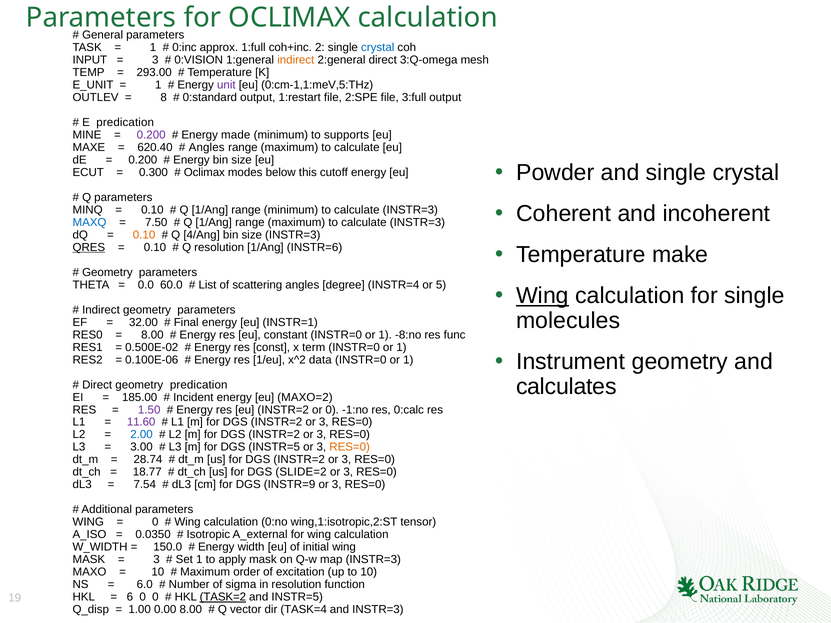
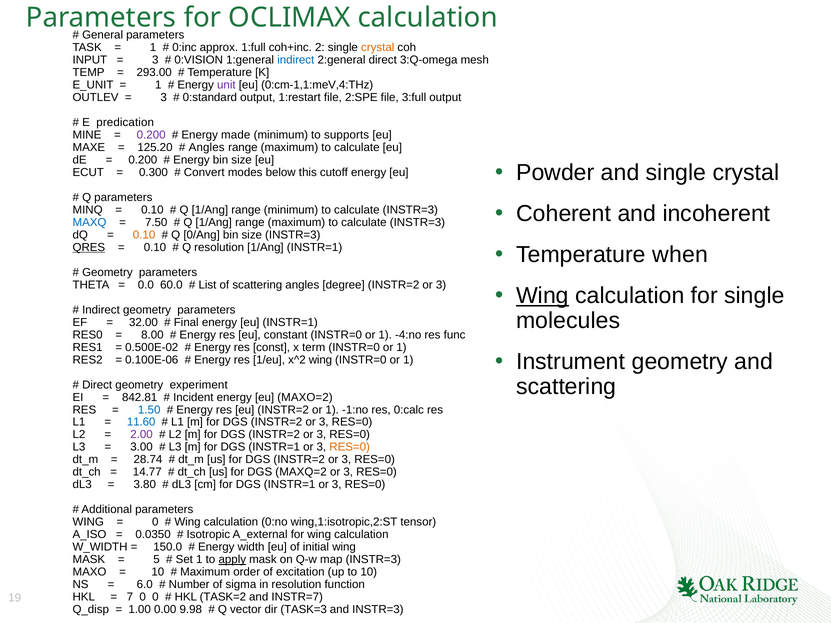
crystal at (378, 48) colour: blue -> orange
indirect at (296, 60) colour: orange -> blue
0:cm-1,1:meV,5:THz: 0:cm-1,1:meV,5:THz -> 0:cm-1,1:meV,4:THz
8 at (164, 98): 8 -> 3
620.40: 620.40 -> 125.20
Oclimax at (204, 173): Oclimax -> Convert
4/Ang: 4/Ang -> 0/Ang
1/Ang INSTR=6: INSTR=6 -> INSTR=1
make: make -> when
degree INSTR=4: INSTR=4 -> INSTR=2
5 at (441, 285): 5 -> 3
-8:no: -8:no -> -4:no
x^2 data: data -> wing
calculates at (566, 387): calculates -> scattering
geometry predication: predication -> experiment
185.00: 185.00 -> 842.81
1.50 colour: purple -> blue
INSTR=2 or 0: 0 -> 1
11.60 colour: purple -> blue
2.00 colour: blue -> purple
m for DGS INSTR=5: INSTR=5 -> INSTR=1
18.77: 18.77 -> 14.77
SLIDE=2: SLIDE=2 -> MAXQ=2
7.54: 7.54 -> 3.80
cm for DGS INSTR=9: INSTR=9 -> INSTR=1
3 at (157, 560): 3 -> 5
apply underline: none -> present
6: 6 -> 7
TASK=2 underline: present -> none
and INSTR=5: INSTR=5 -> INSTR=7
0.00 8.00: 8.00 -> 9.98
TASK=4: TASK=4 -> TASK=3
